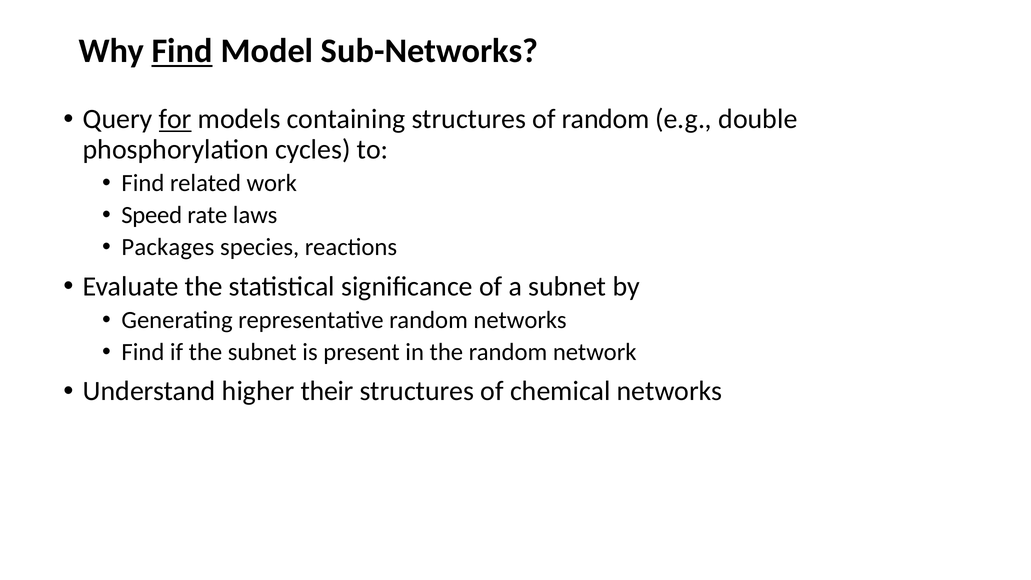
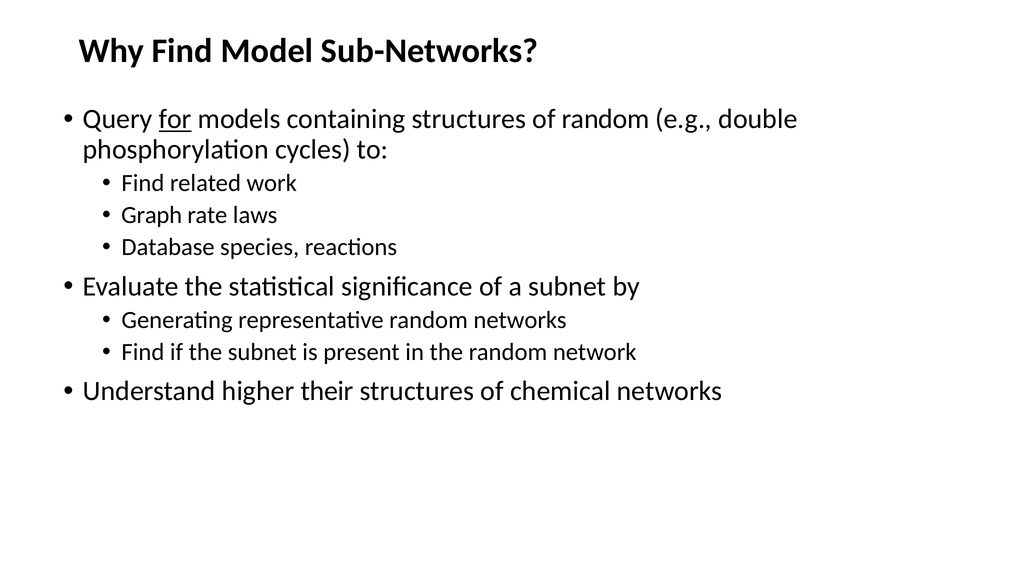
Find at (182, 51) underline: present -> none
Speed: Speed -> Graph
Packages: Packages -> Database
